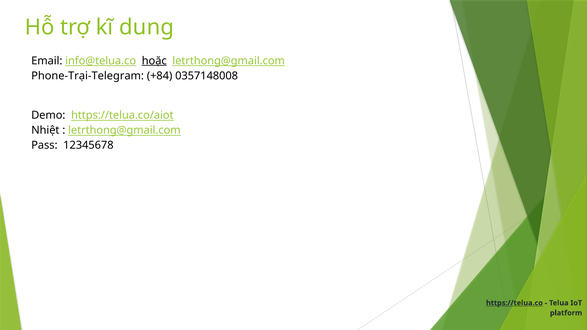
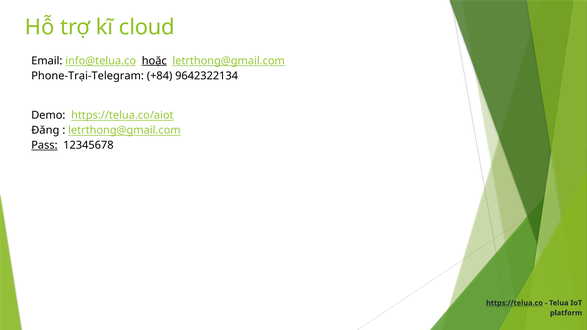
dung: dung -> cloud
0357148008: 0357148008 -> 9642322134
Nhiệt: Nhiệt -> Đăng
Pass underline: none -> present
